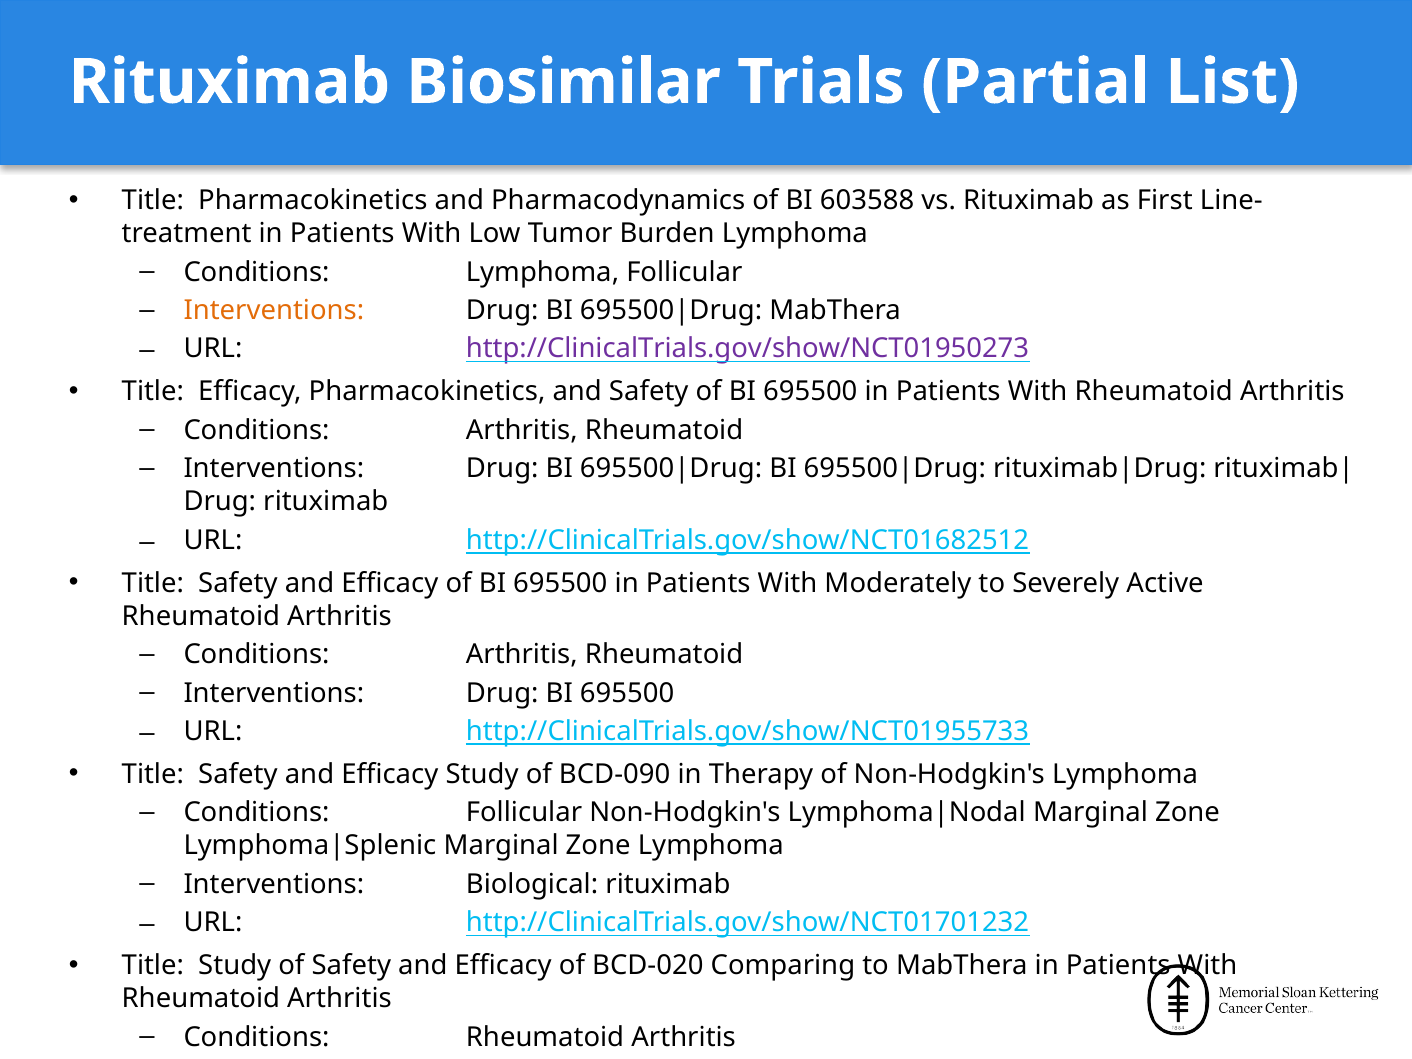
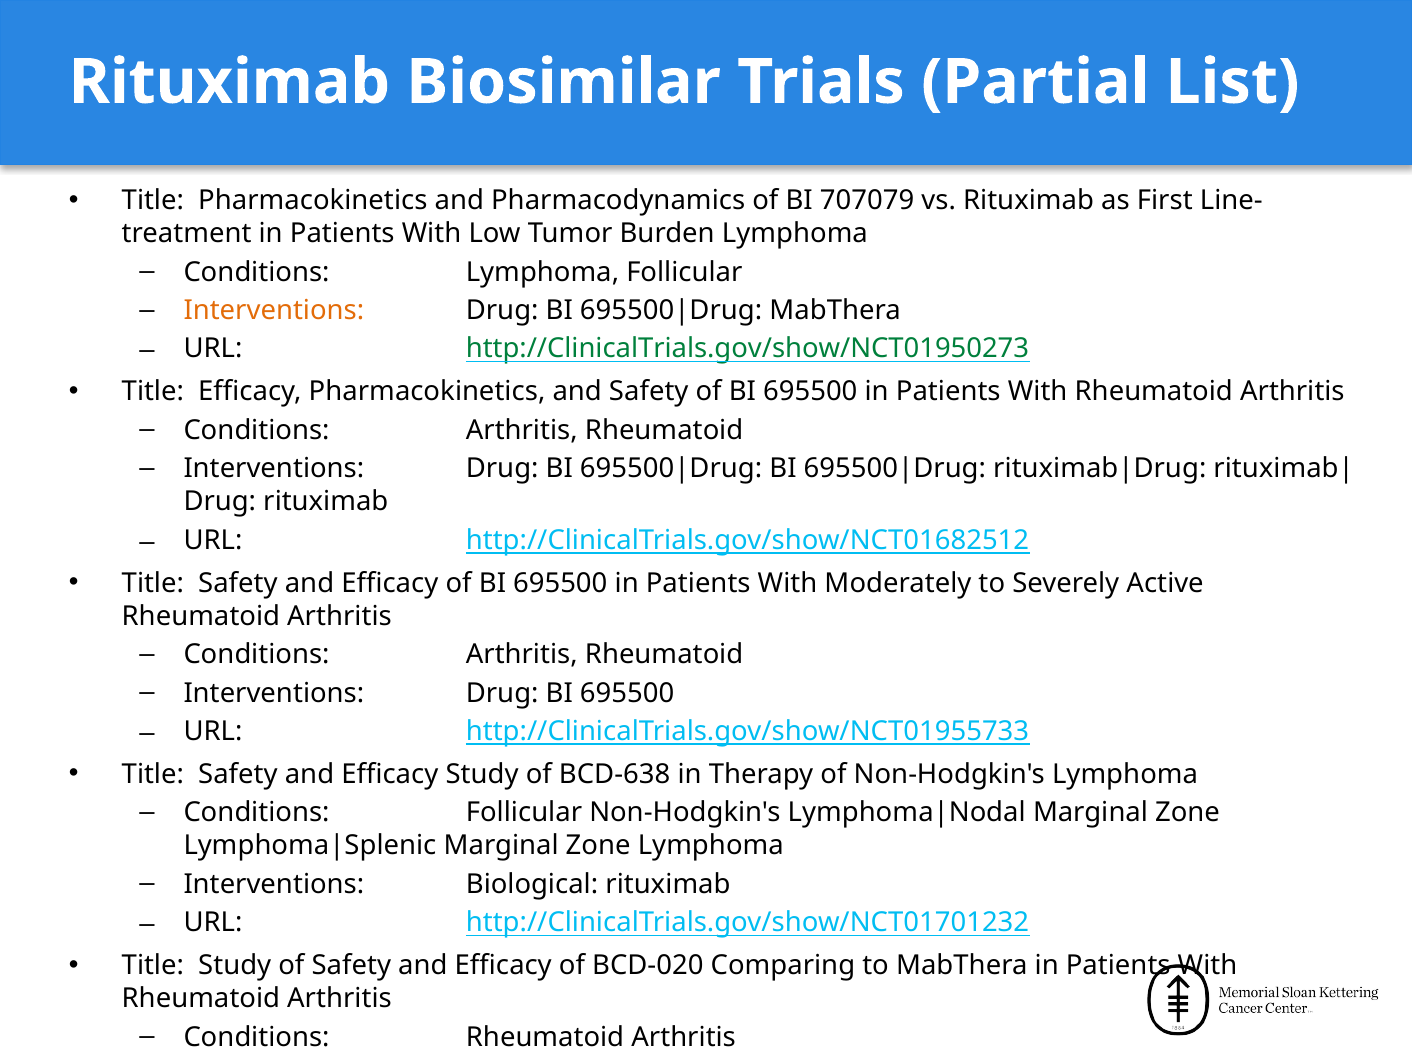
603588: 603588 -> 707079
http://ClinicalTrials.gov/show/NCT01950273 colour: purple -> green
BCD-090: BCD-090 -> BCD-638
